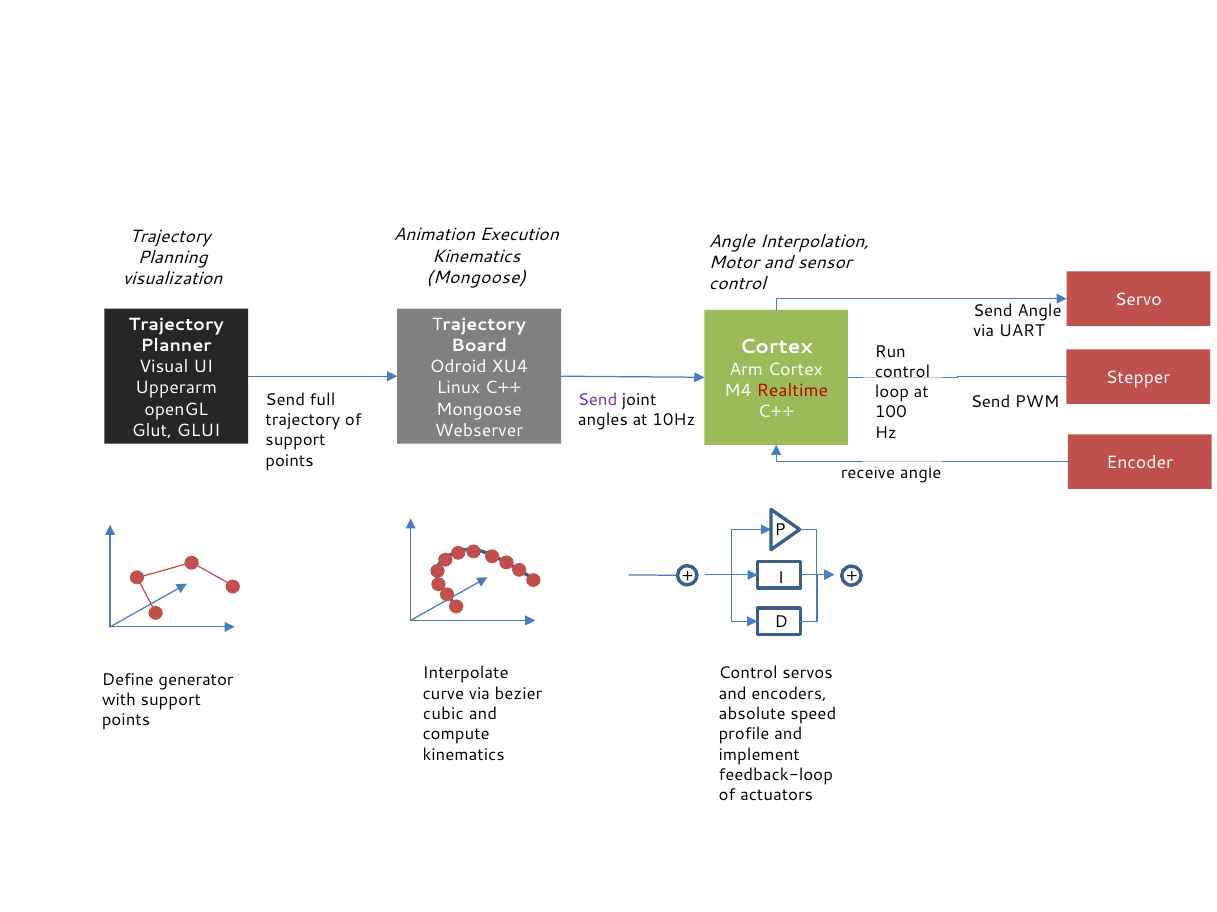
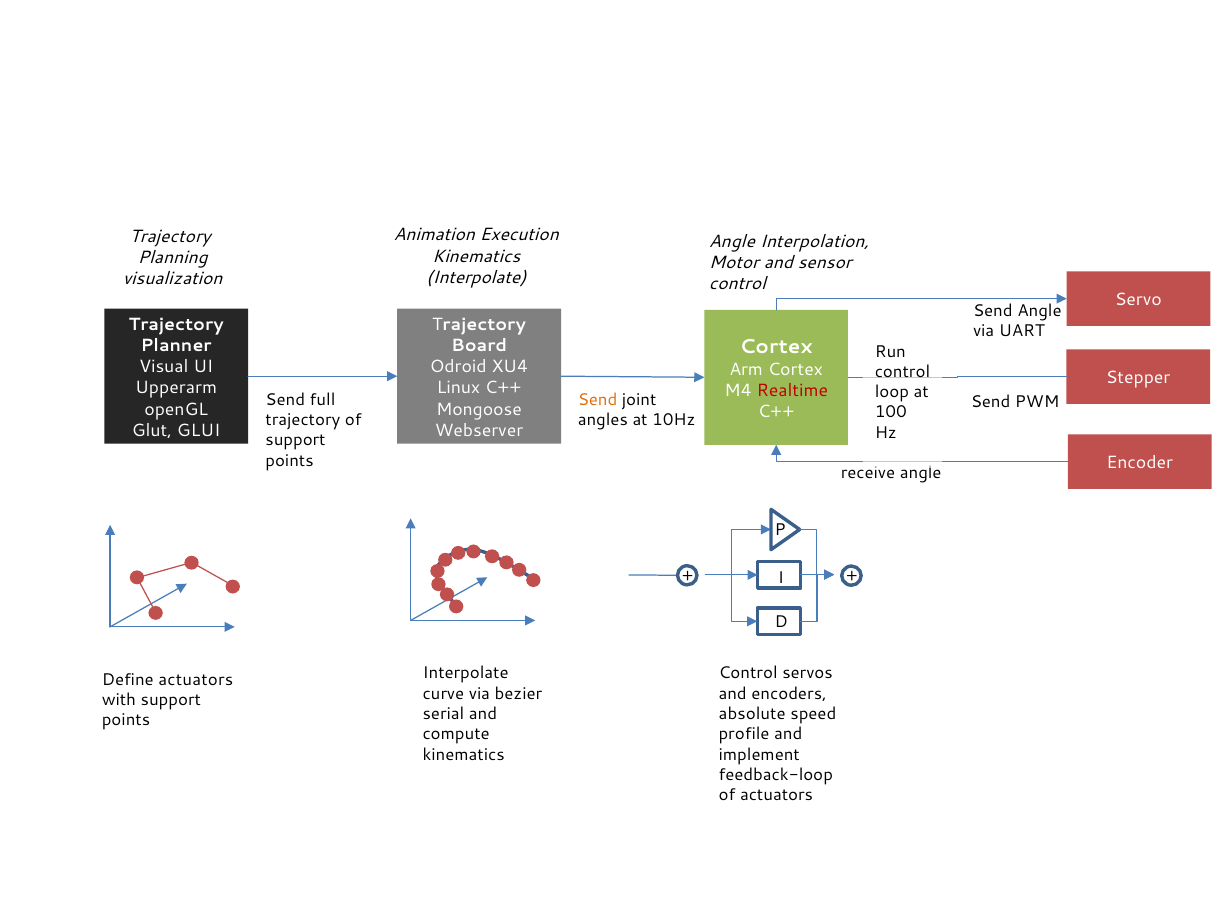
Mongoose at (476, 278): Mongoose -> Interpolate
Send at (598, 400) colour: purple -> orange
Define generator: generator -> actuators
cubic: cubic -> serial
